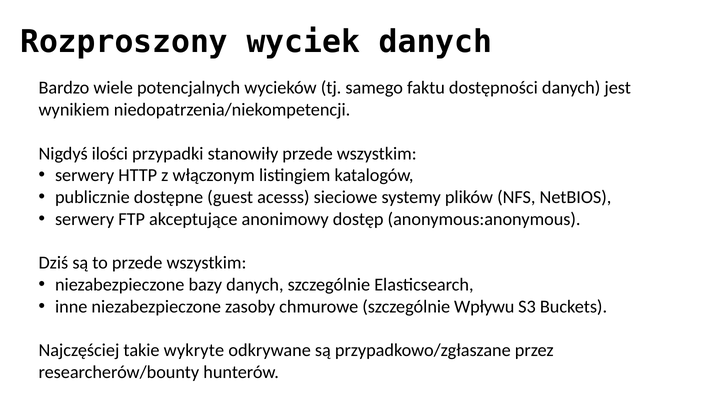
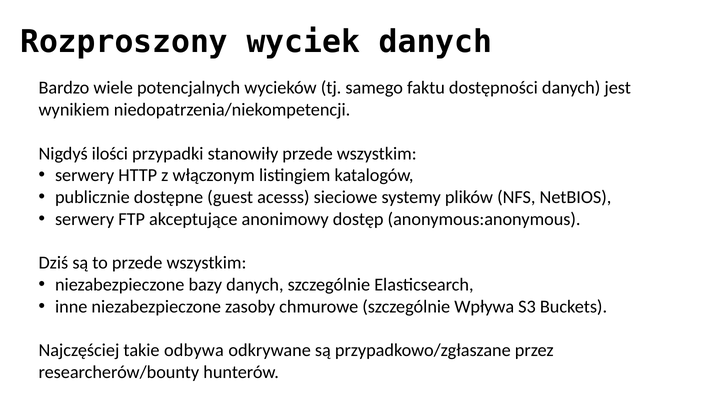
Wpływu: Wpływu -> Wpływa
wykryte: wykryte -> odbywa
